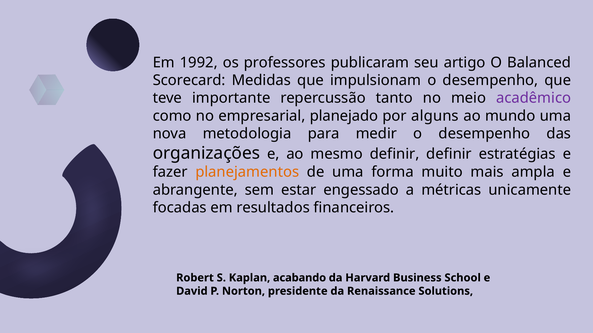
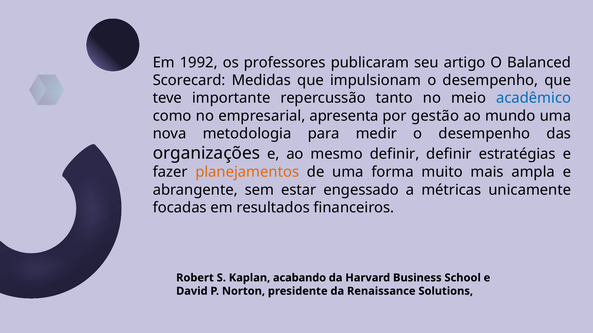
acadêmico colour: purple -> blue
planejado: planejado -> apresenta
alguns: alguns -> gestão
